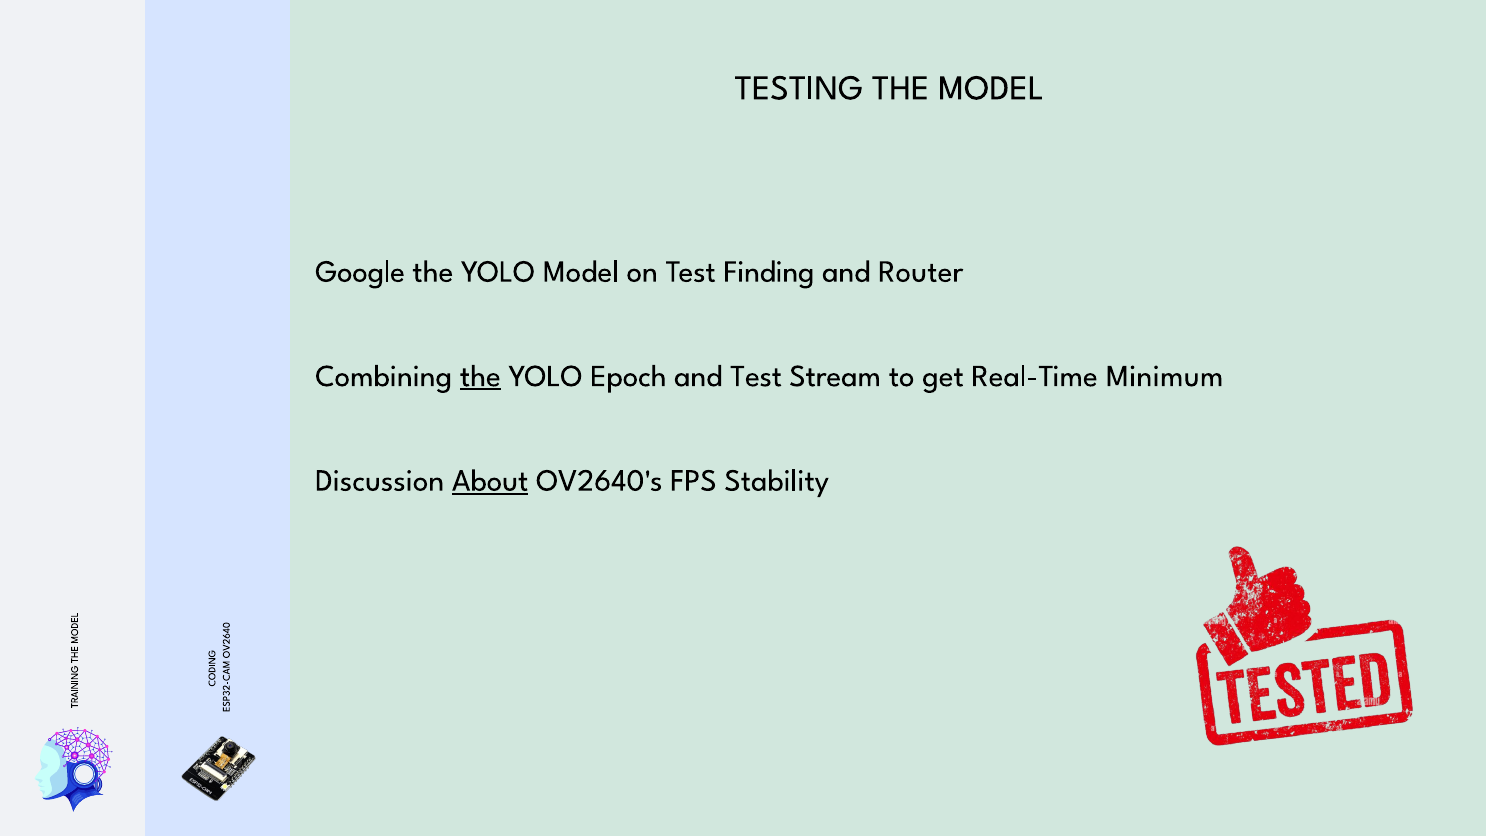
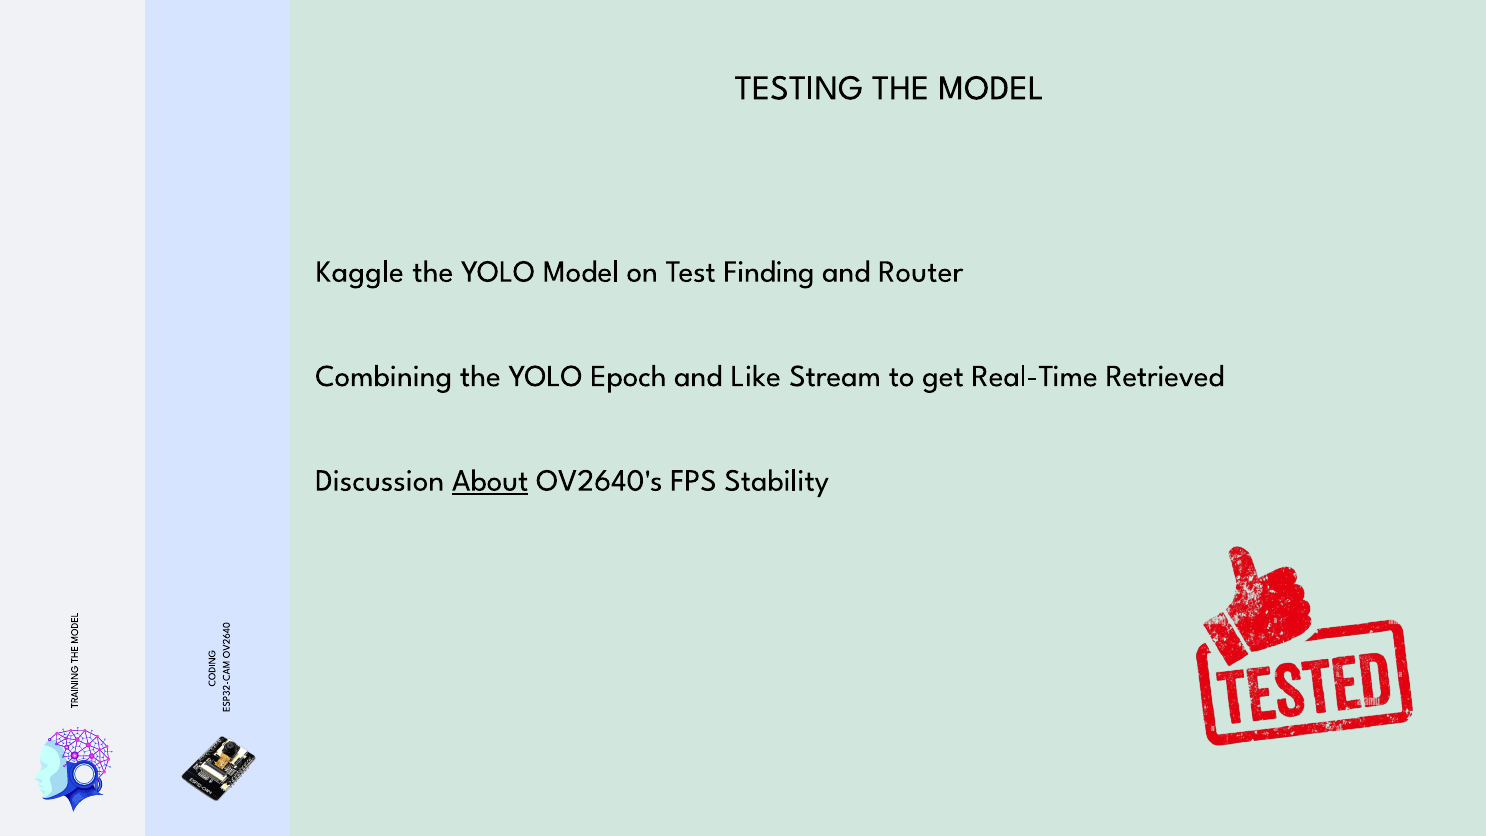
Google: Google -> Kaggle
the at (480, 376) underline: present -> none
and Test: Test -> Like
Minimum: Minimum -> Retrieved
